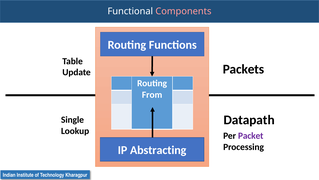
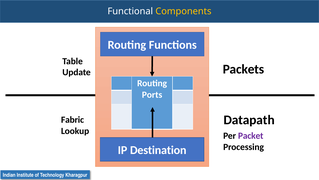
Components colour: pink -> yellow
From: From -> Ports
Single: Single -> Fabric
Abstracting: Abstracting -> Destination
